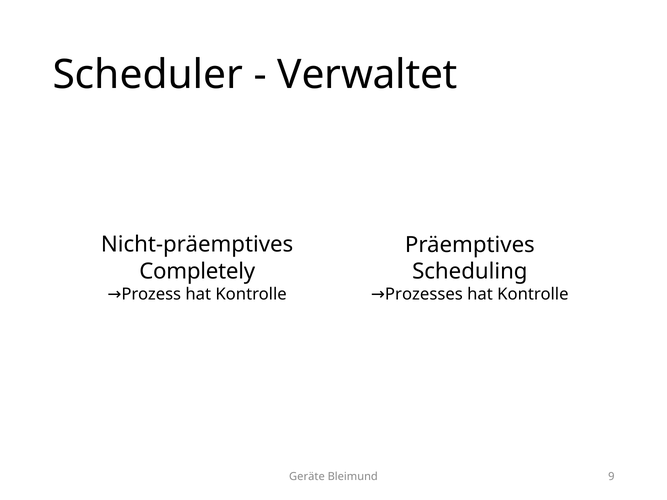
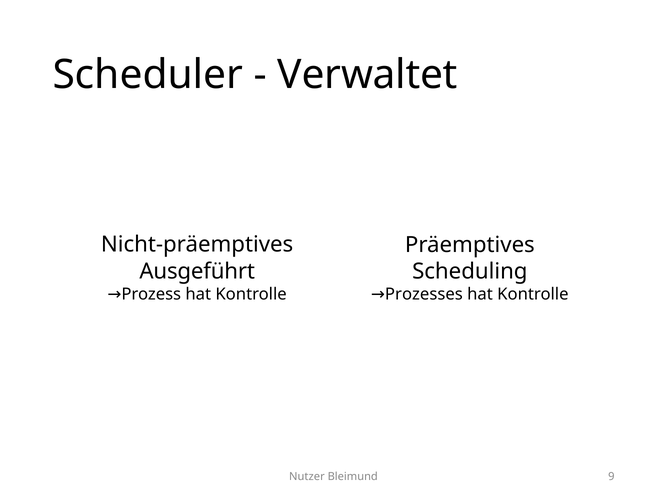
Completely: Completely -> Ausgeführt
Geräte: Geräte -> Nutzer
